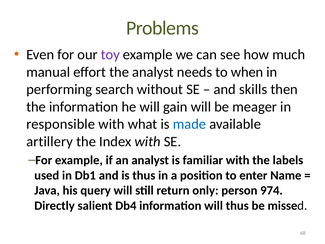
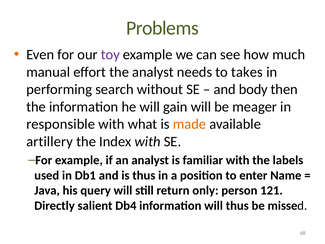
when: when -> takes
skills: skills -> body
made colour: blue -> orange
974: 974 -> 121
